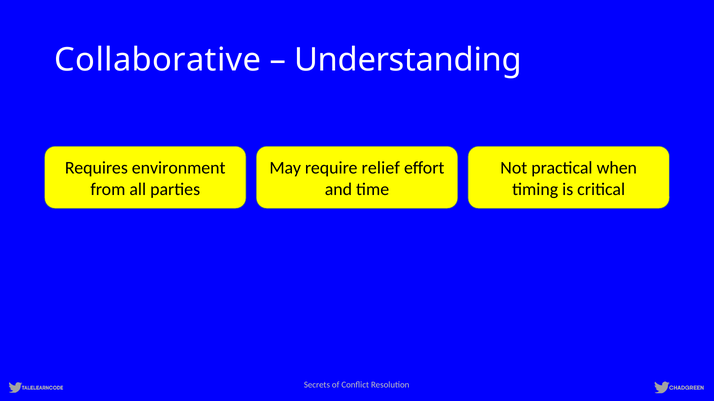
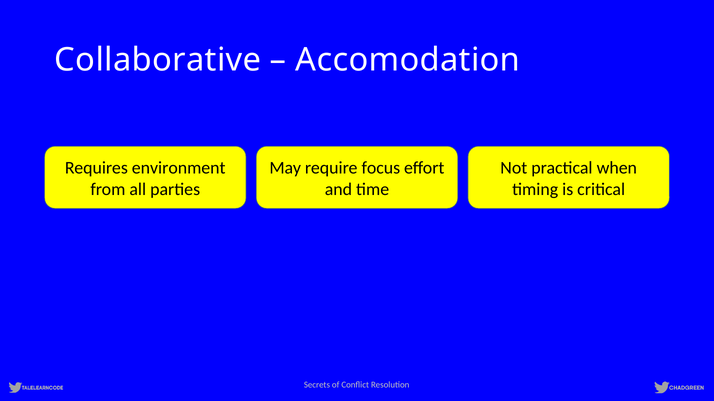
Understanding: Understanding -> Accomodation
relief: relief -> focus
